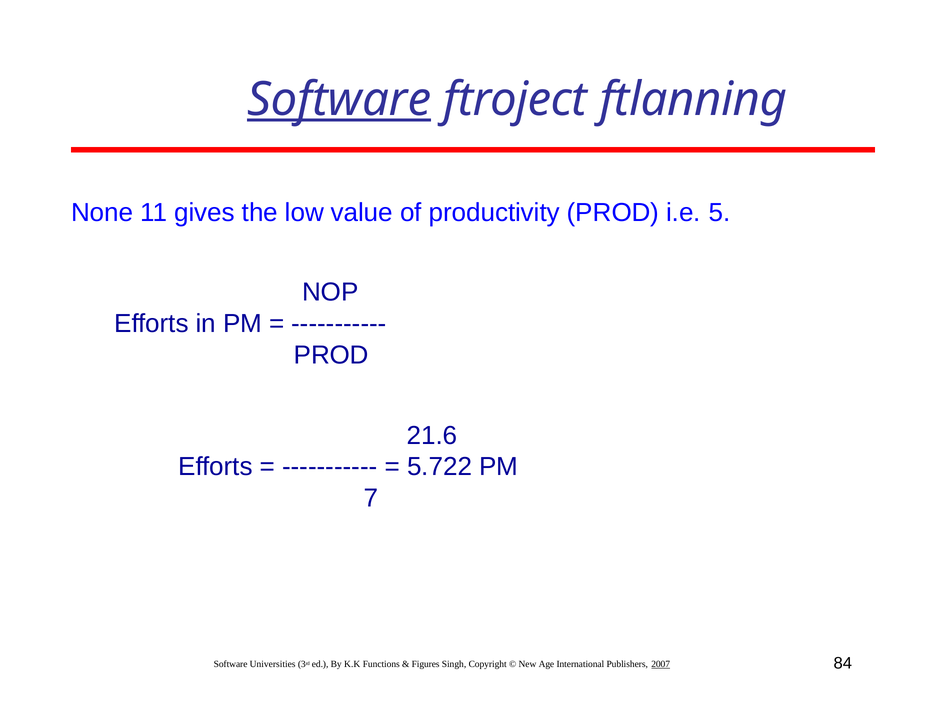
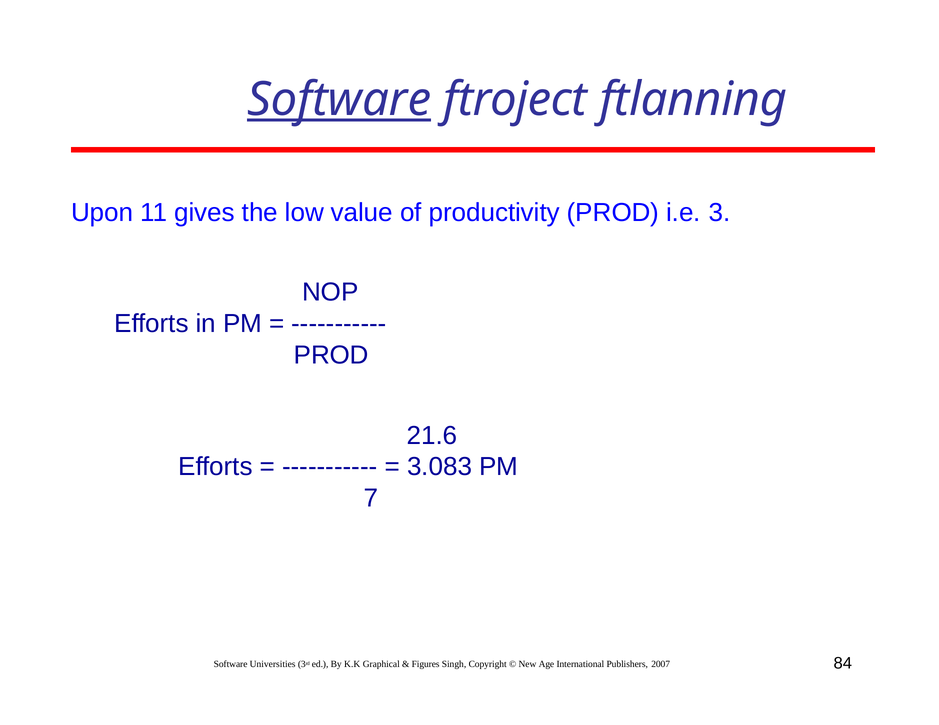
None: None -> Upon
5: 5 -> 3
5.722: 5.722 -> 3.083
Functions: Functions -> Graphical
2007 underline: present -> none
